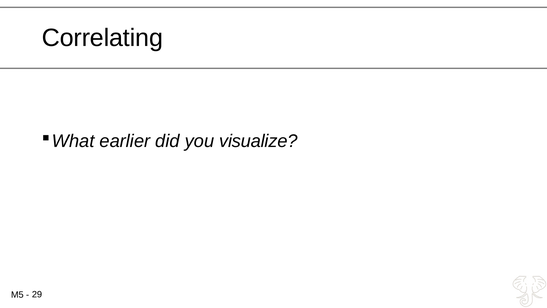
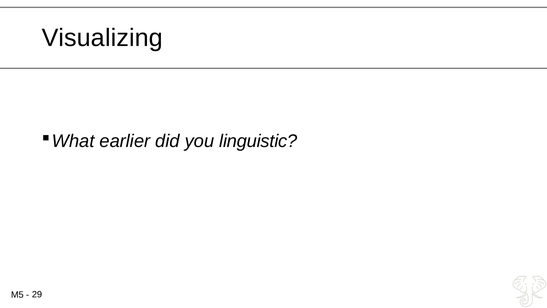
Correlating: Correlating -> Visualizing
visualize: visualize -> linguistic
